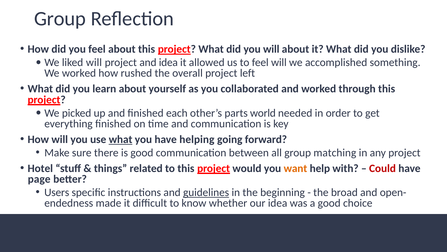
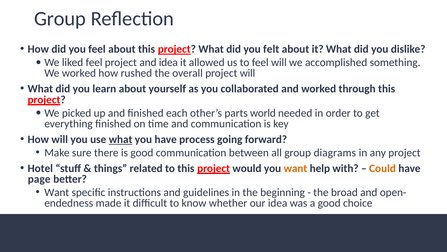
you will: will -> felt
liked will: will -> feel
project left: left -> will
helping: helping -> process
matching: matching -> diagrams
Could colour: red -> orange
Users at (57, 192): Users -> Want
guidelines underline: present -> none
